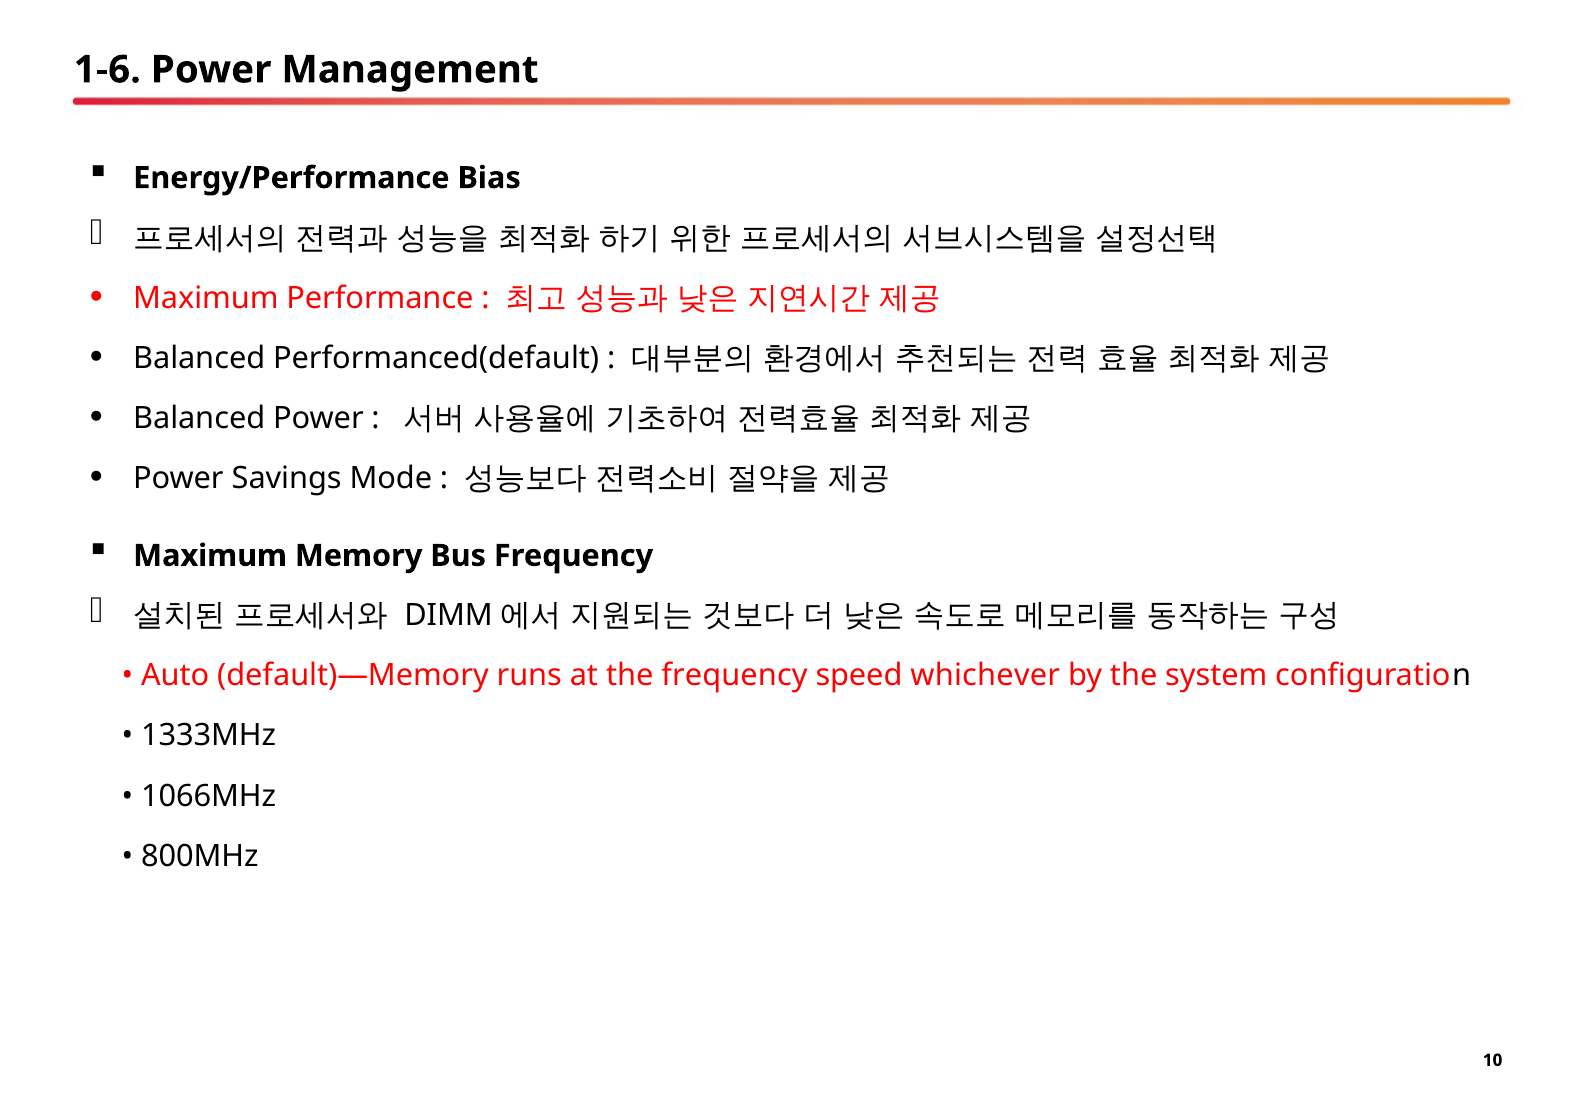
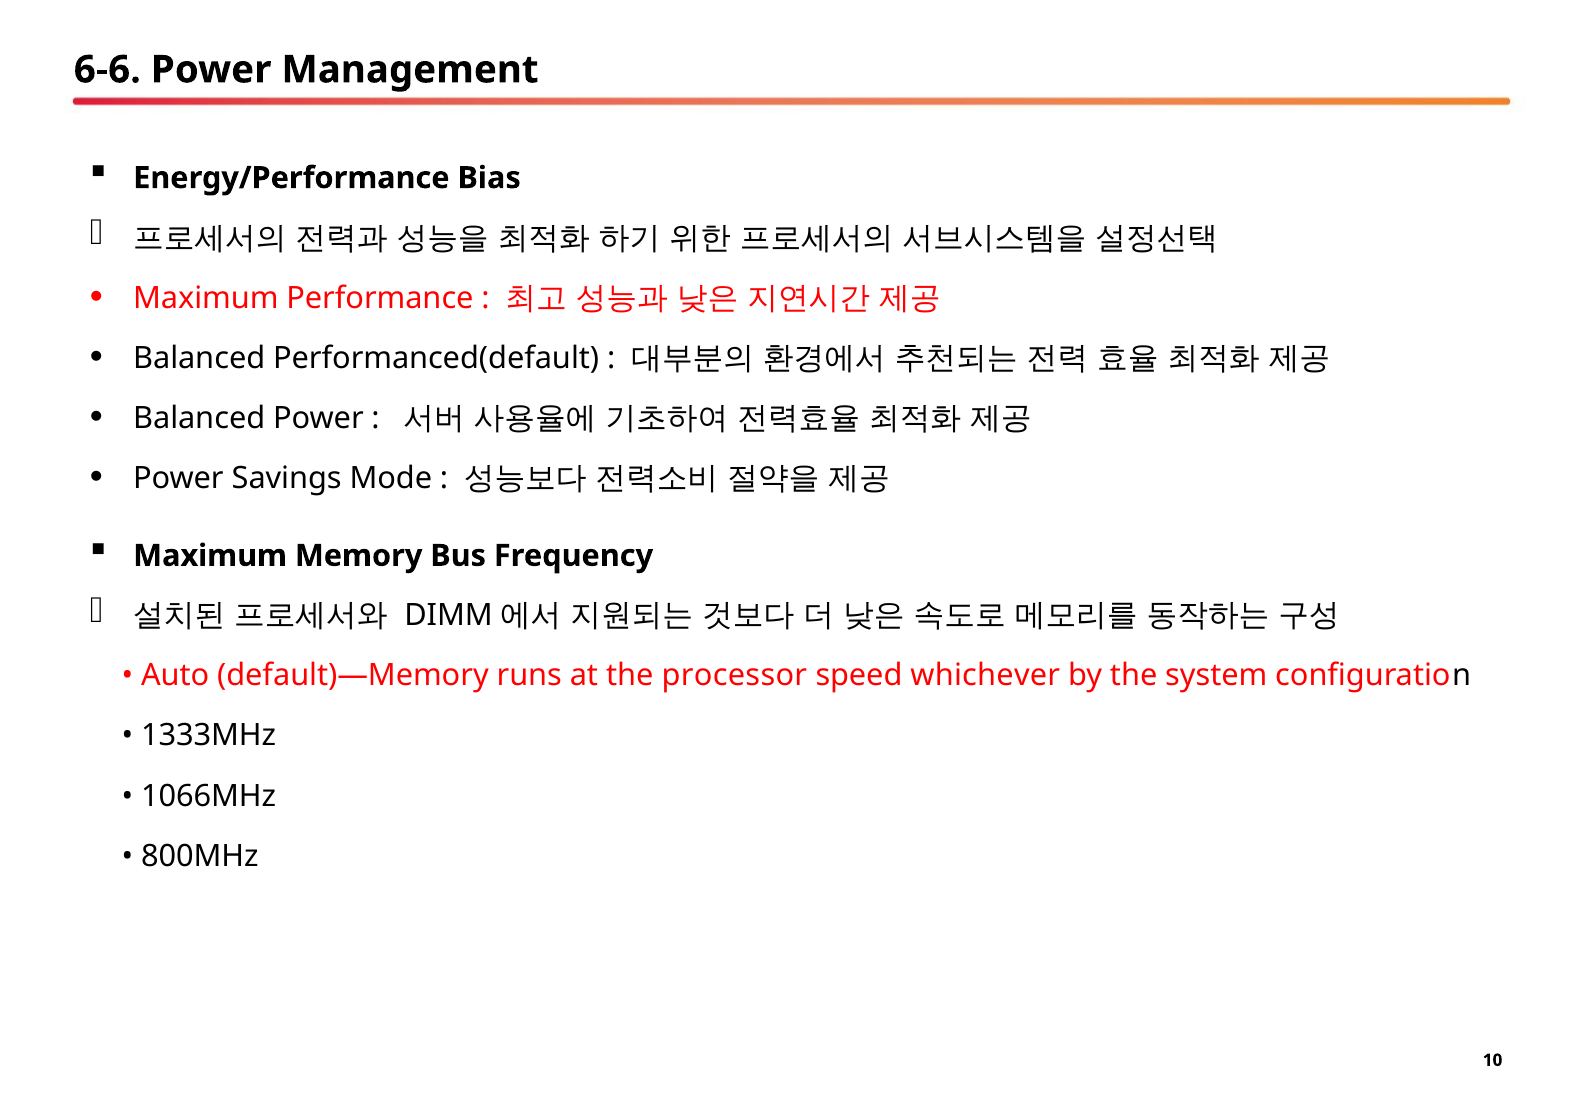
1-6: 1-6 -> 6-6
the frequency: frequency -> processor
